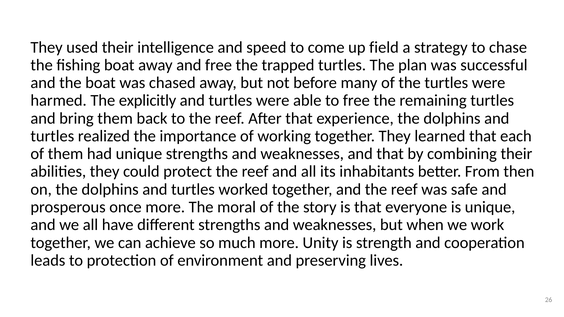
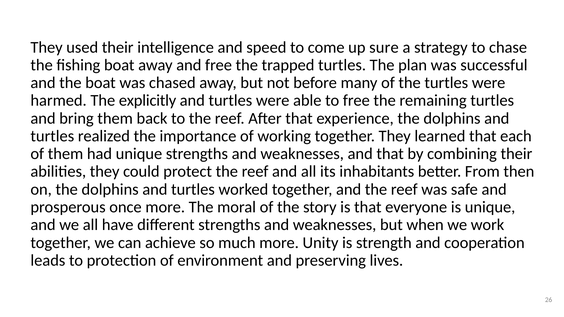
field: field -> sure
